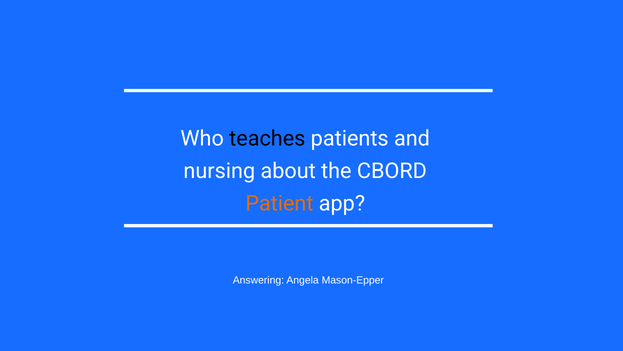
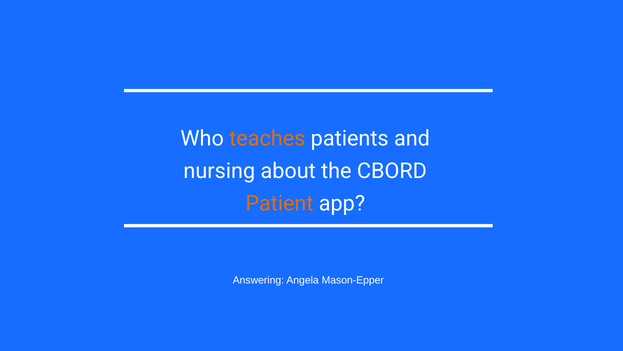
teaches colour: black -> orange
